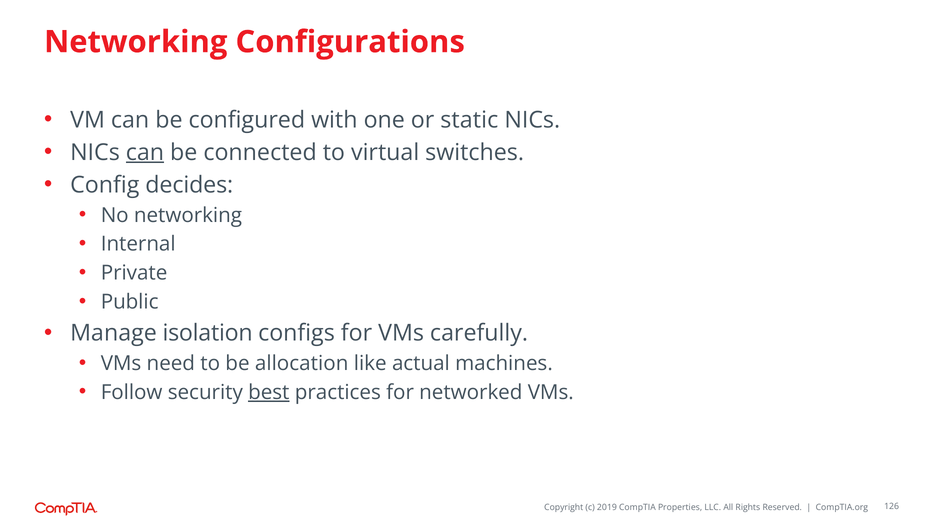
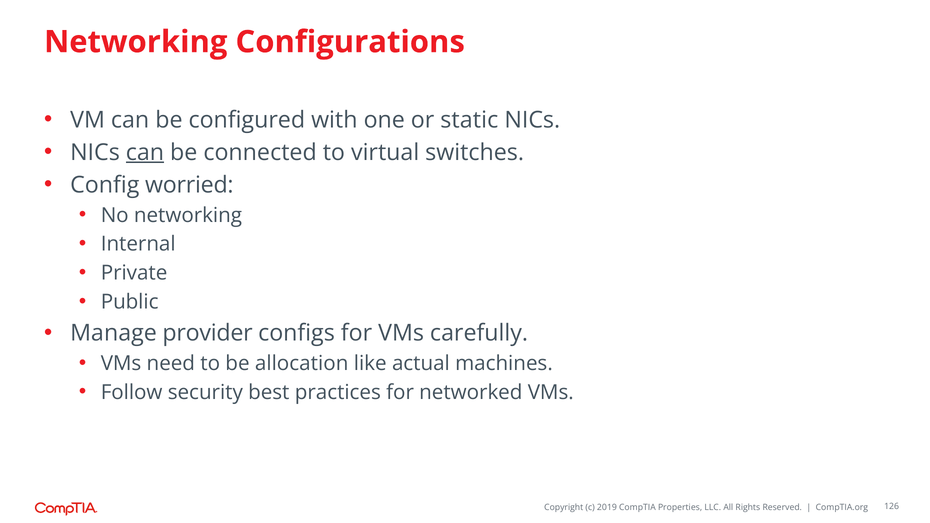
decides: decides -> worried
isolation: isolation -> provider
best underline: present -> none
